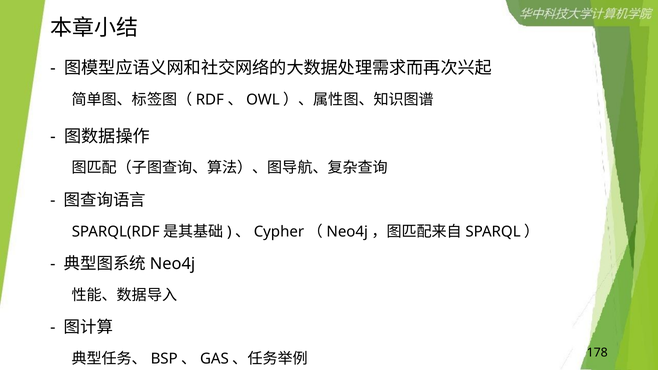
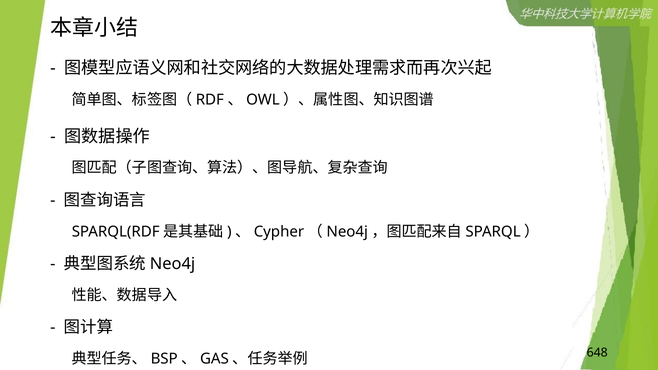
178: 178 -> 648
